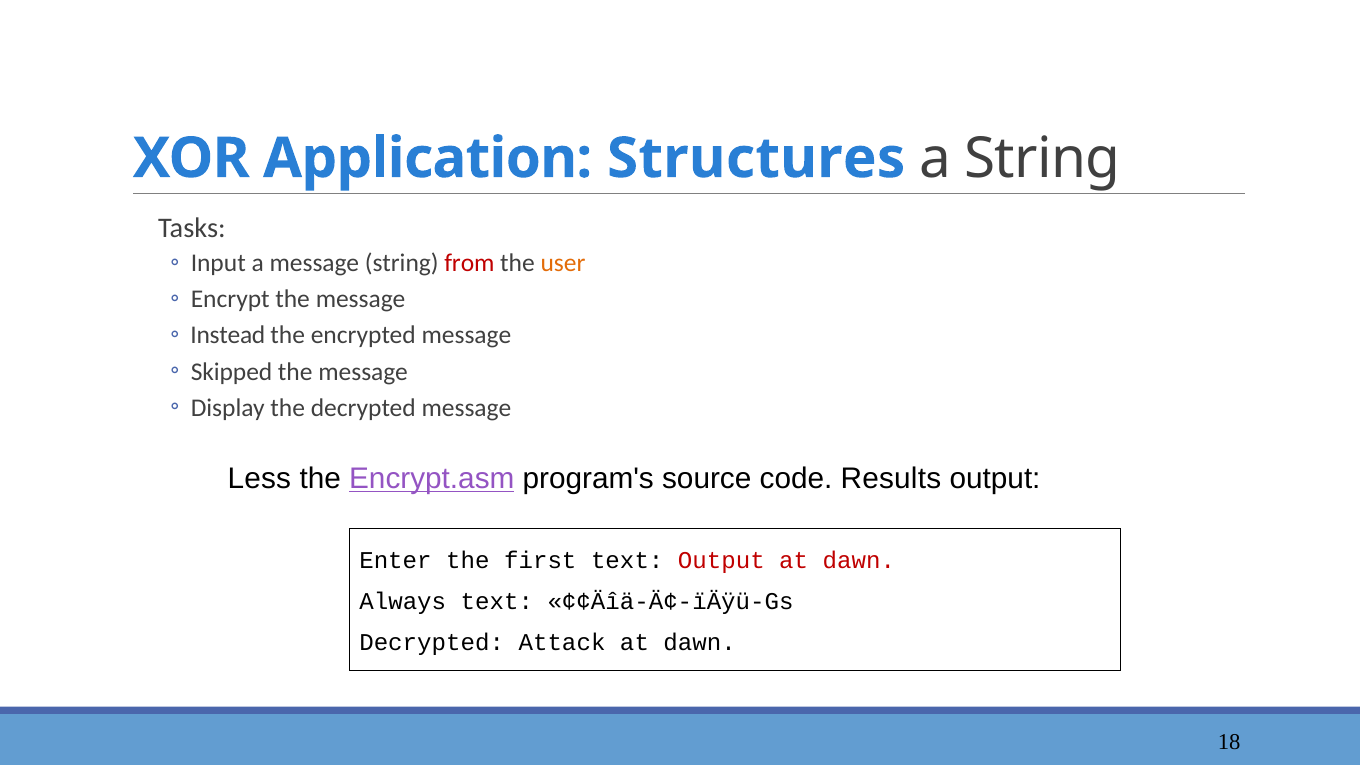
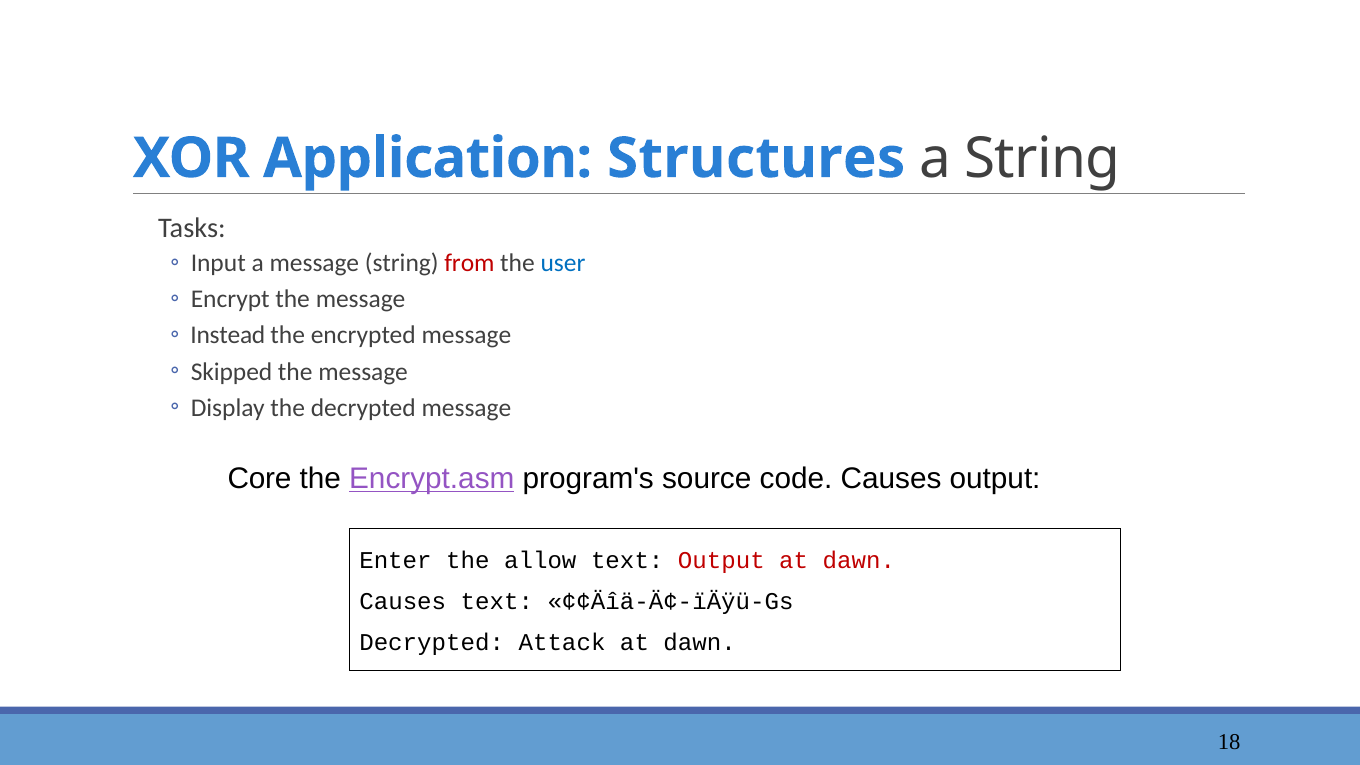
user colour: orange -> blue
Less: Less -> Core
code Results: Results -> Causes
first: first -> allow
Always at (403, 601): Always -> Causes
